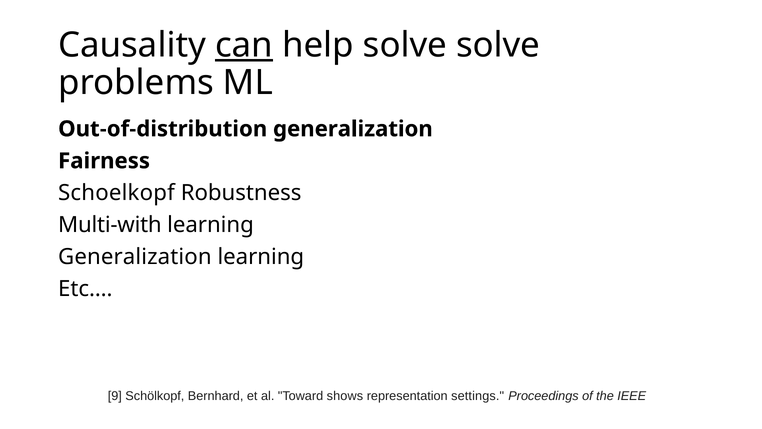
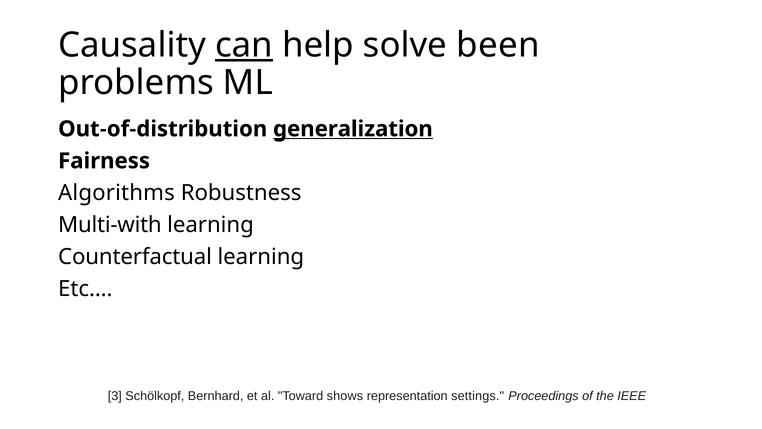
solve solve: solve -> been
generalization at (353, 129) underline: none -> present
Schoelkopf: Schoelkopf -> Algorithms
Generalization at (135, 257): Generalization -> Counterfactual
9: 9 -> 3
